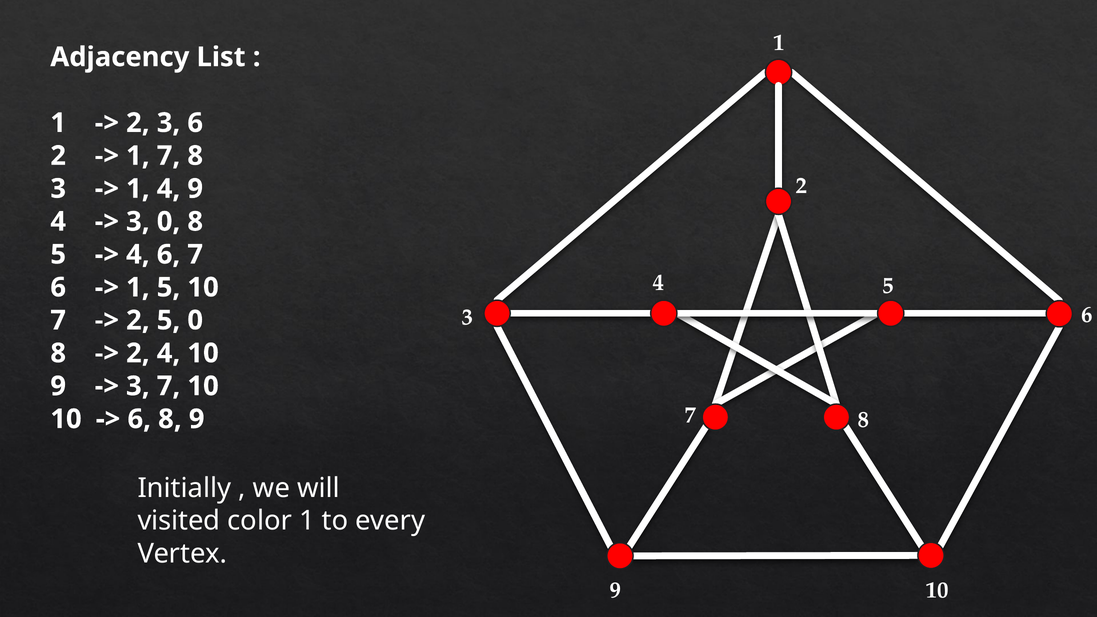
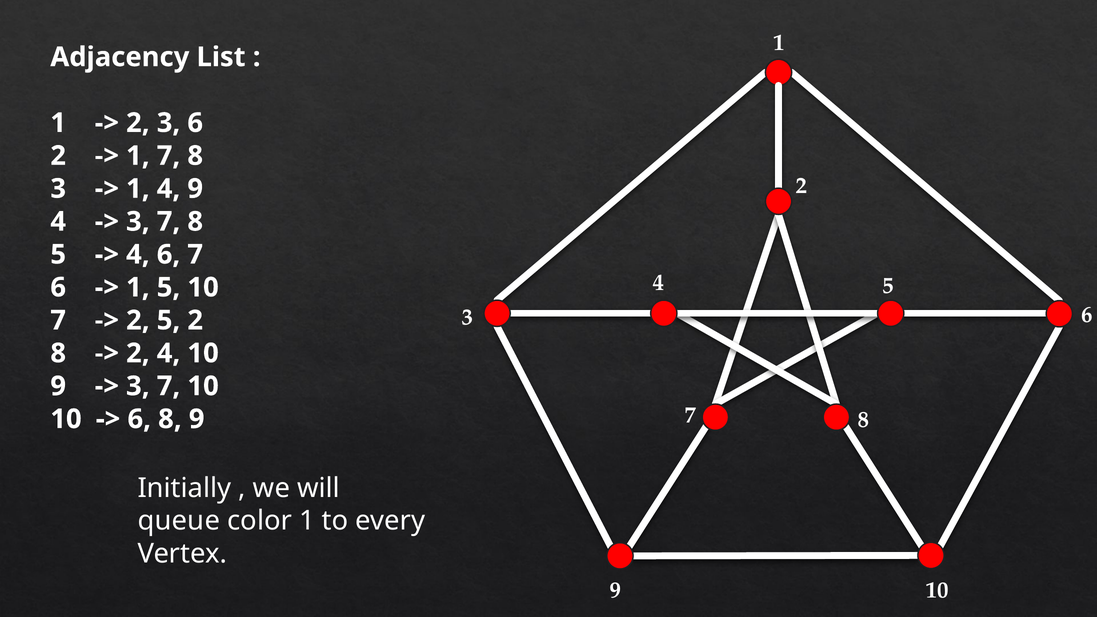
0 at (168, 222): 0 -> 7
5 0: 0 -> 2
visited: visited -> queue
